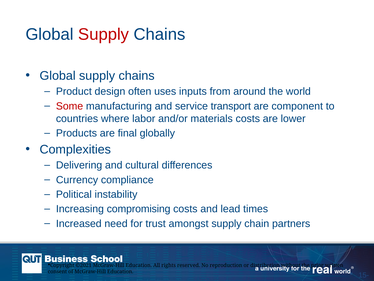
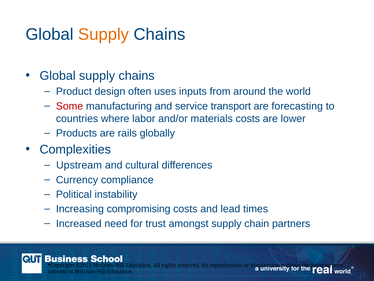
Supply at (104, 34) colour: red -> orange
component: component -> forecasting
final: final -> rails
Delivering: Delivering -> Upstream
